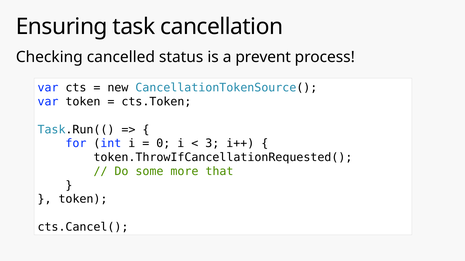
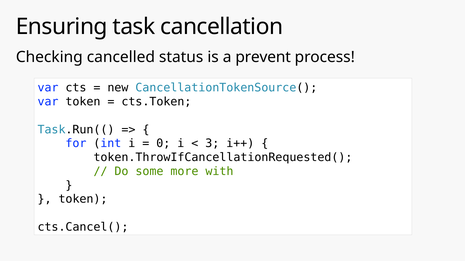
that: that -> with
